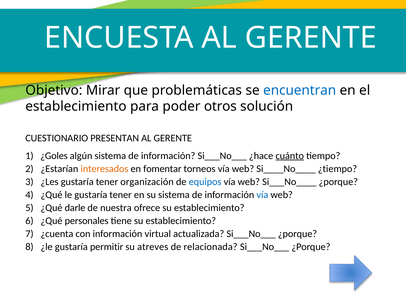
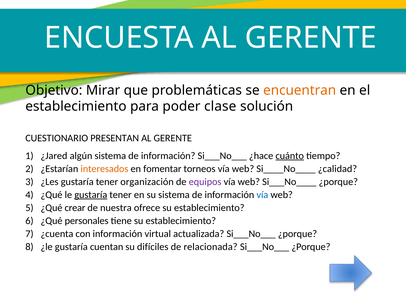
encuentran colour: blue -> orange
otros: otros -> clase
¿Goles: ¿Goles -> ¿Jared
¿tiempo: ¿tiempo -> ¿calidad
equipos colour: blue -> purple
gustaría at (91, 195) underline: none -> present
darle: darle -> crear
permitir: permitir -> cuentan
atreves: atreves -> difíciles
